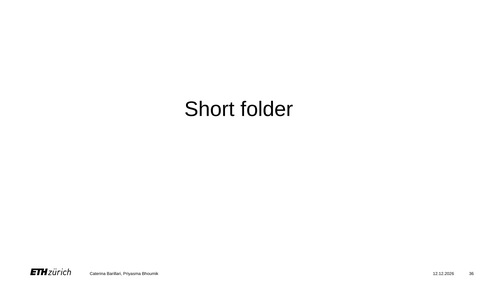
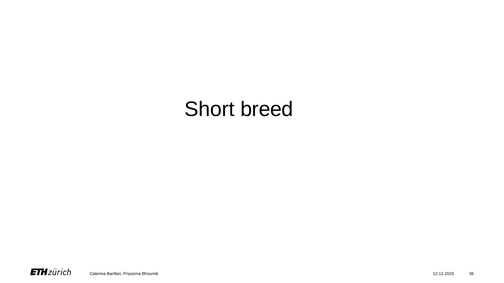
folder: folder -> breed
